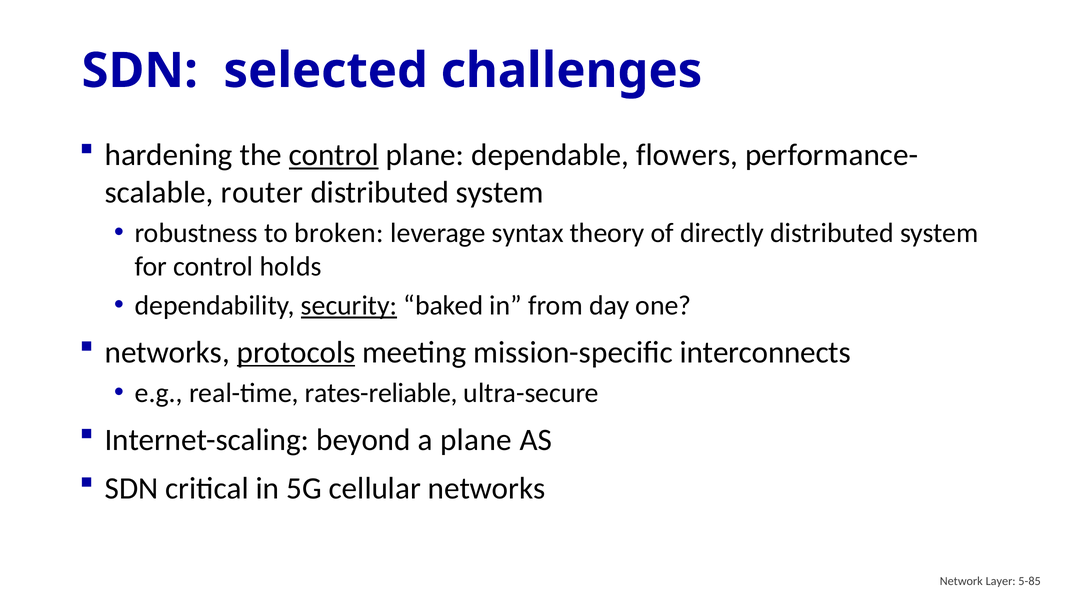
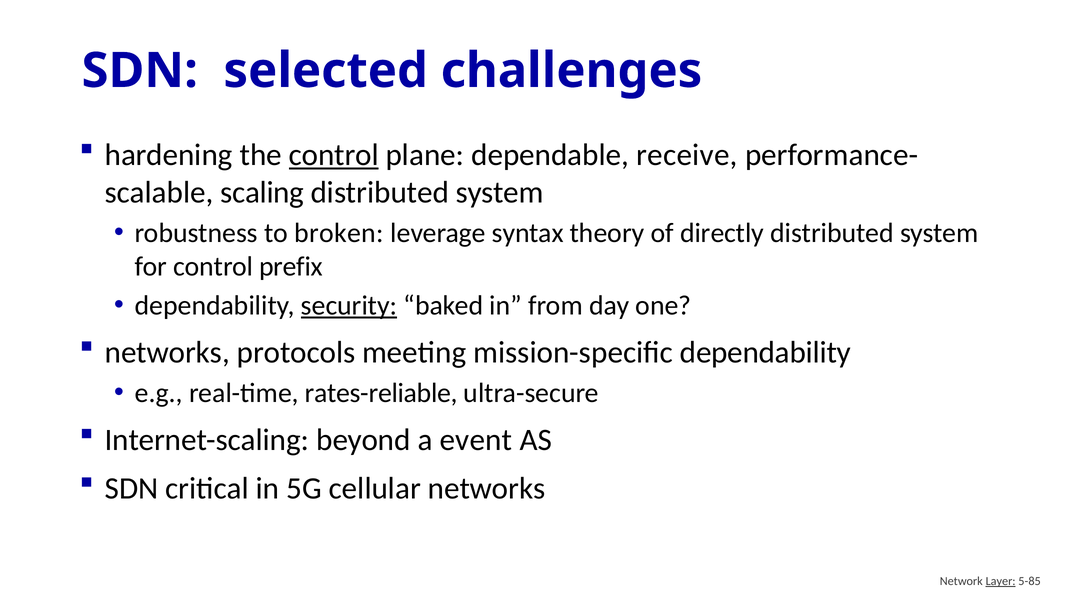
flowers: flowers -> receive
router: router -> scaling
holds: holds -> prefix
protocols underline: present -> none
mission-specific interconnects: interconnects -> dependability
a plane: plane -> event
Layer underline: none -> present
